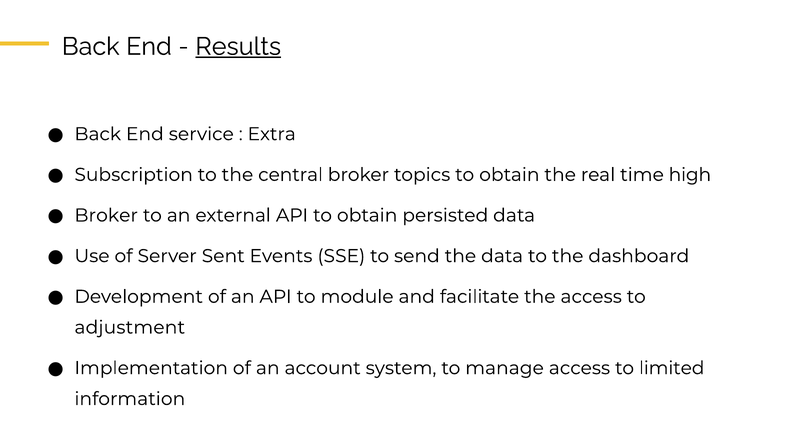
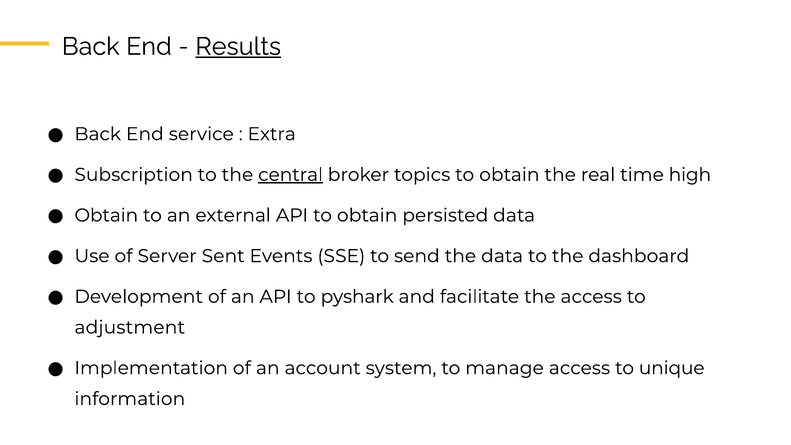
central underline: none -> present
Broker at (106, 215): Broker -> Obtain
module: module -> pyshark
limited: limited -> unique
